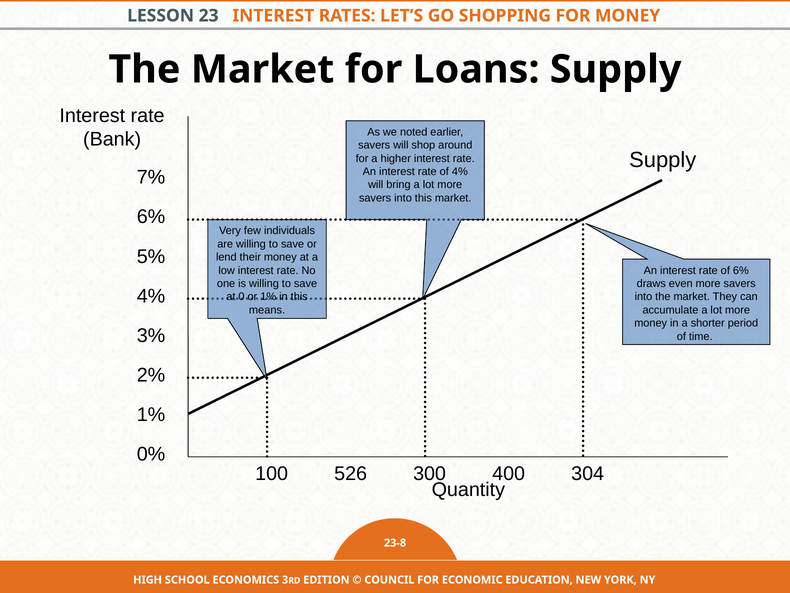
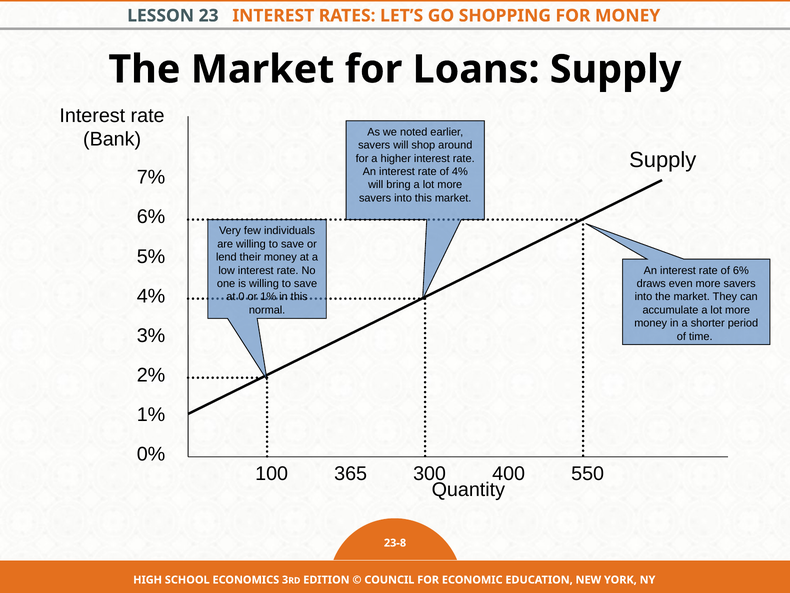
means: means -> normal
526: 526 -> 365
304: 304 -> 550
